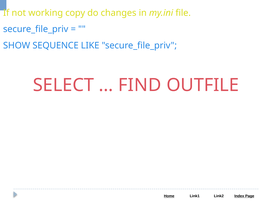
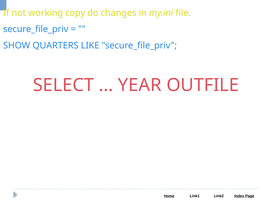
SEQUENCE: SEQUENCE -> QUARTERS
FIND: FIND -> YEAR
